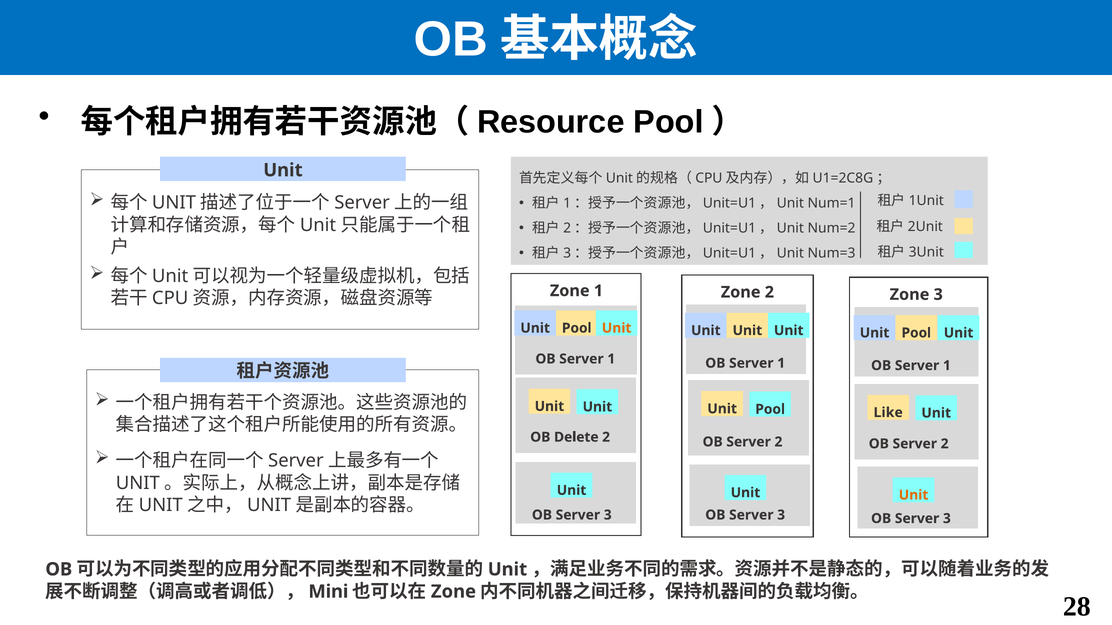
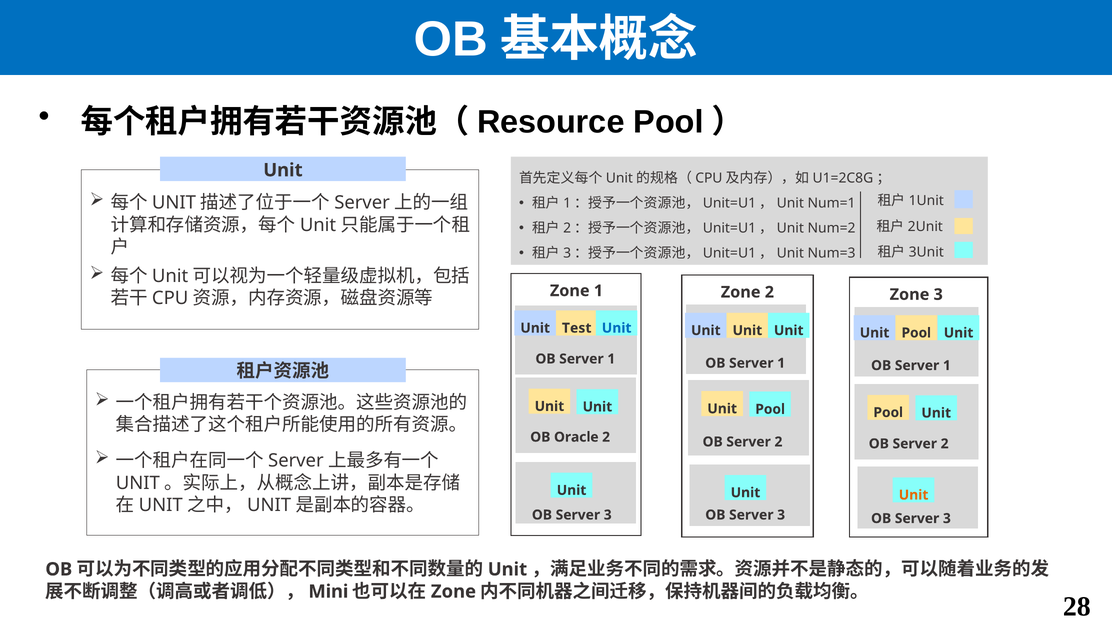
Pool at (577, 328): Pool -> Test
Unit at (617, 328) colour: orange -> blue
Like at (888, 413): Like -> Pool
Delete: Delete -> Oracle
